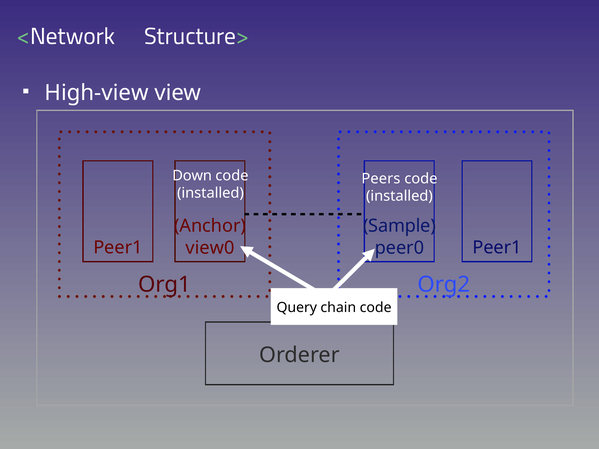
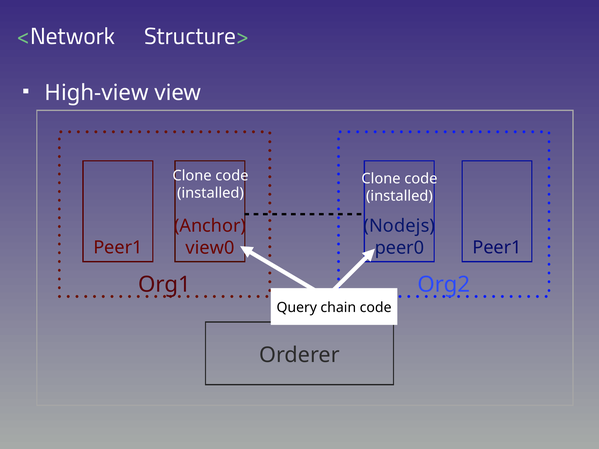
Down at (192, 176): Down -> Clone
Peers at (381, 179): Peers -> Clone
Sample: Sample -> Nodejs
